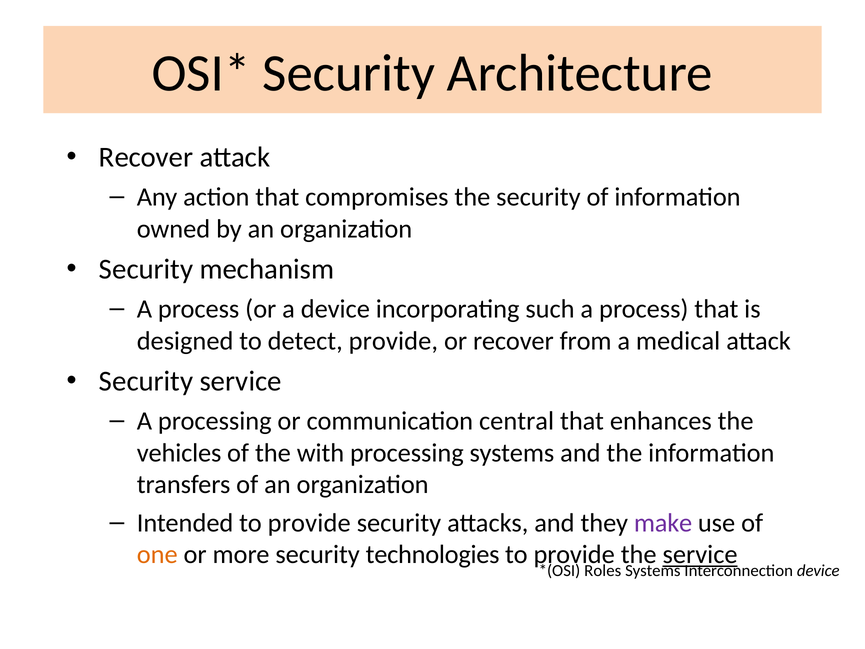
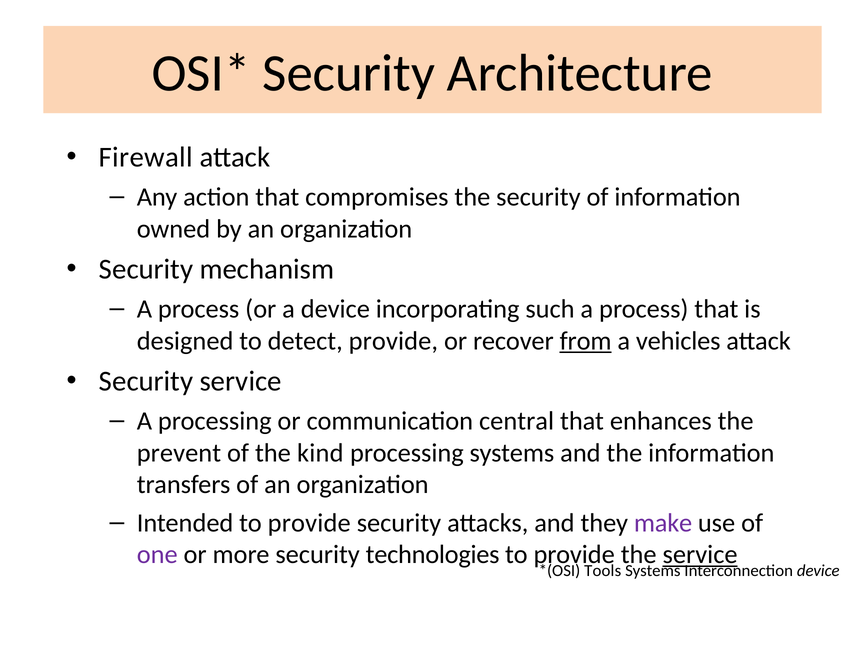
Recover at (146, 157): Recover -> Firewall
from underline: none -> present
medical: medical -> vehicles
vehicles: vehicles -> prevent
with: with -> kind
one colour: orange -> purple
Roles: Roles -> Tools
